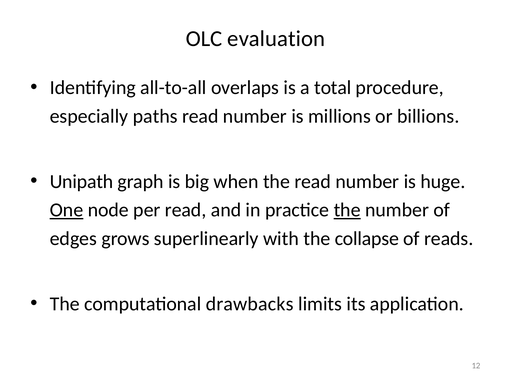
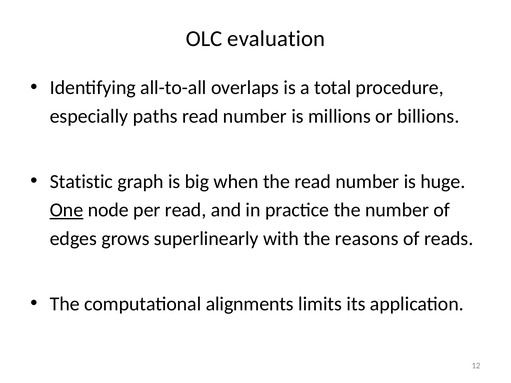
Unipath: Unipath -> Statistic
the at (347, 210) underline: present -> none
collapse: collapse -> reasons
drawbacks: drawbacks -> alignments
